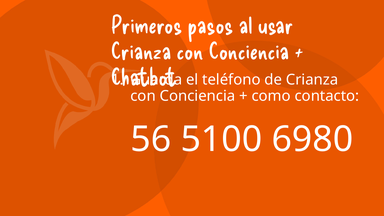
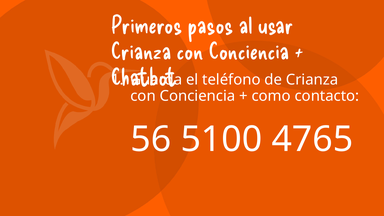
6980: 6980 -> 4765
